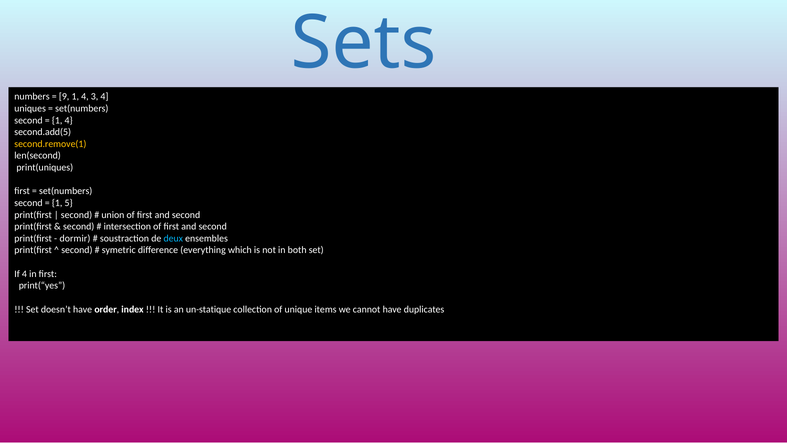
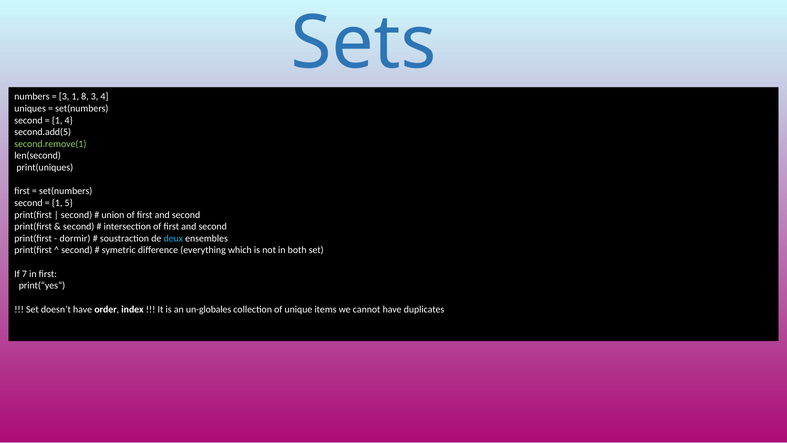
9 at (64, 97): 9 -> 3
4 at (85, 97): 4 -> 8
second.remove(1 colour: yellow -> light green
If 4: 4 -> 7
un-statique: un-statique -> un-globales
